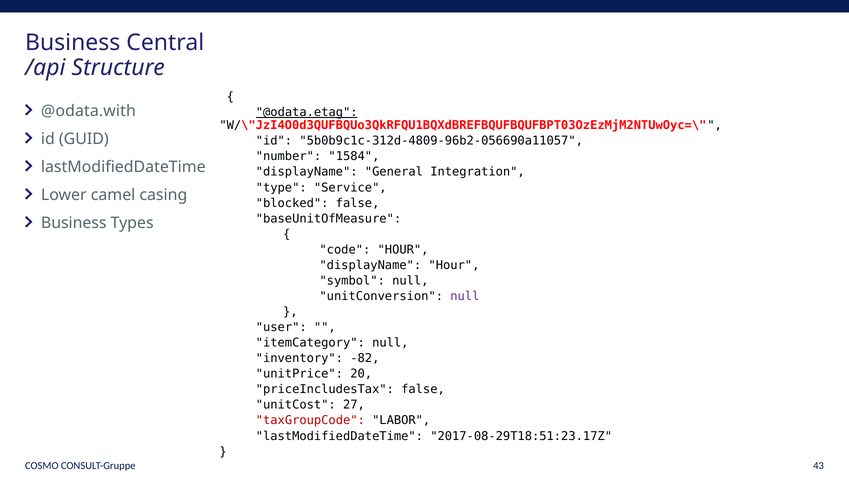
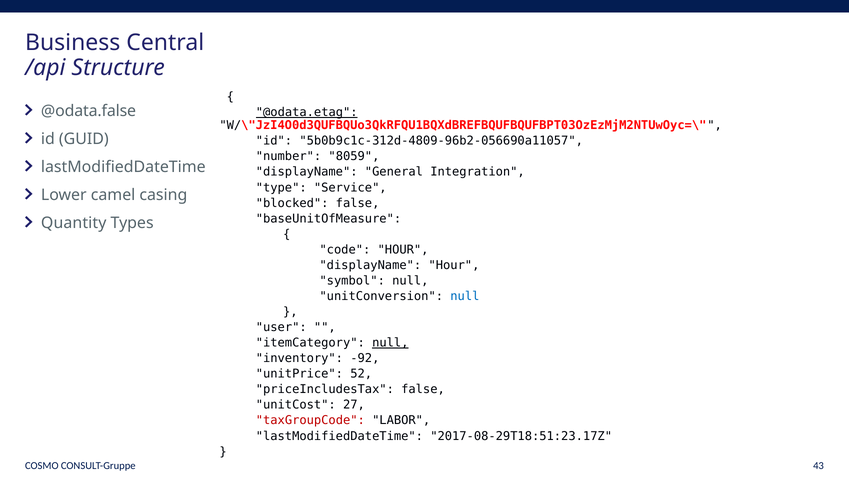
@odata.with: @odata.with -> @odata.false
1584: 1584 -> 8059
Business at (74, 223): Business -> Quantity
null at (465, 296) colour: purple -> blue
null at (390, 343) underline: none -> present
-82: -82 -> -92
20: 20 -> 52
